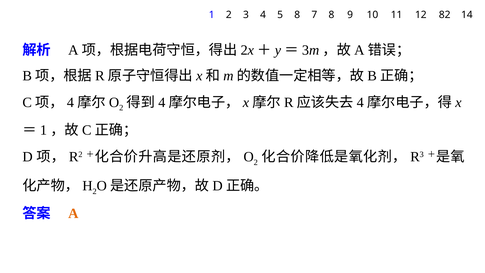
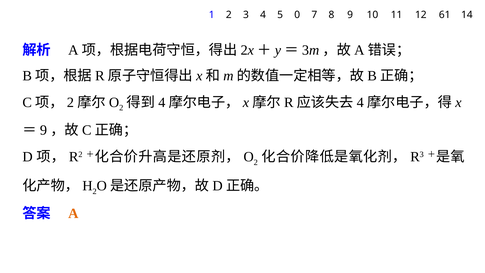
5 8: 8 -> 0
82: 82 -> 61
4 at (70, 102): 4 -> 2
1 at (44, 130): 1 -> 9
